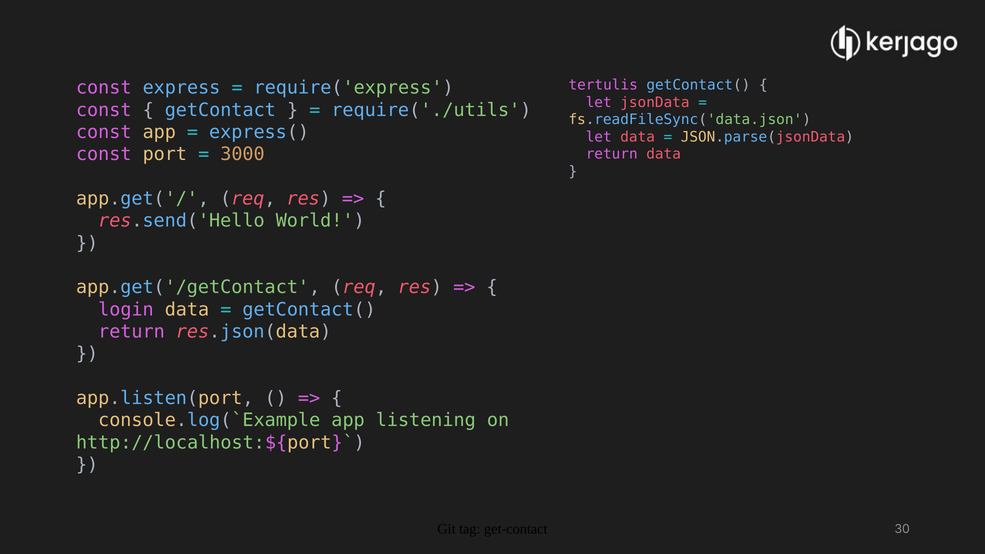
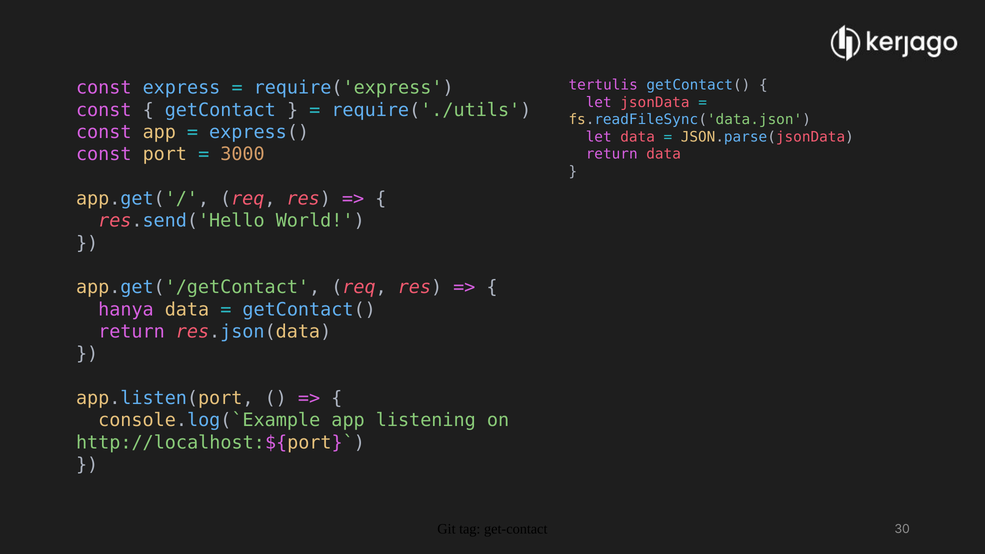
login: login -> hanya
